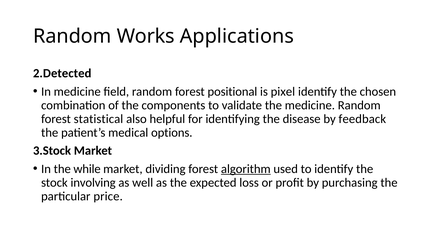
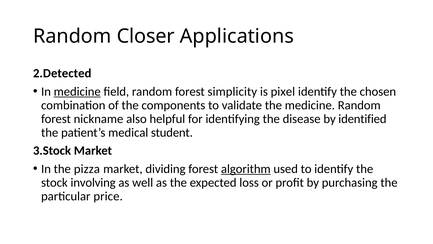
Works: Works -> Closer
medicine at (77, 91) underline: none -> present
positional: positional -> simplicity
statistical: statistical -> nickname
feedback: feedback -> identified
options: options -> student
while: while -> pizza
